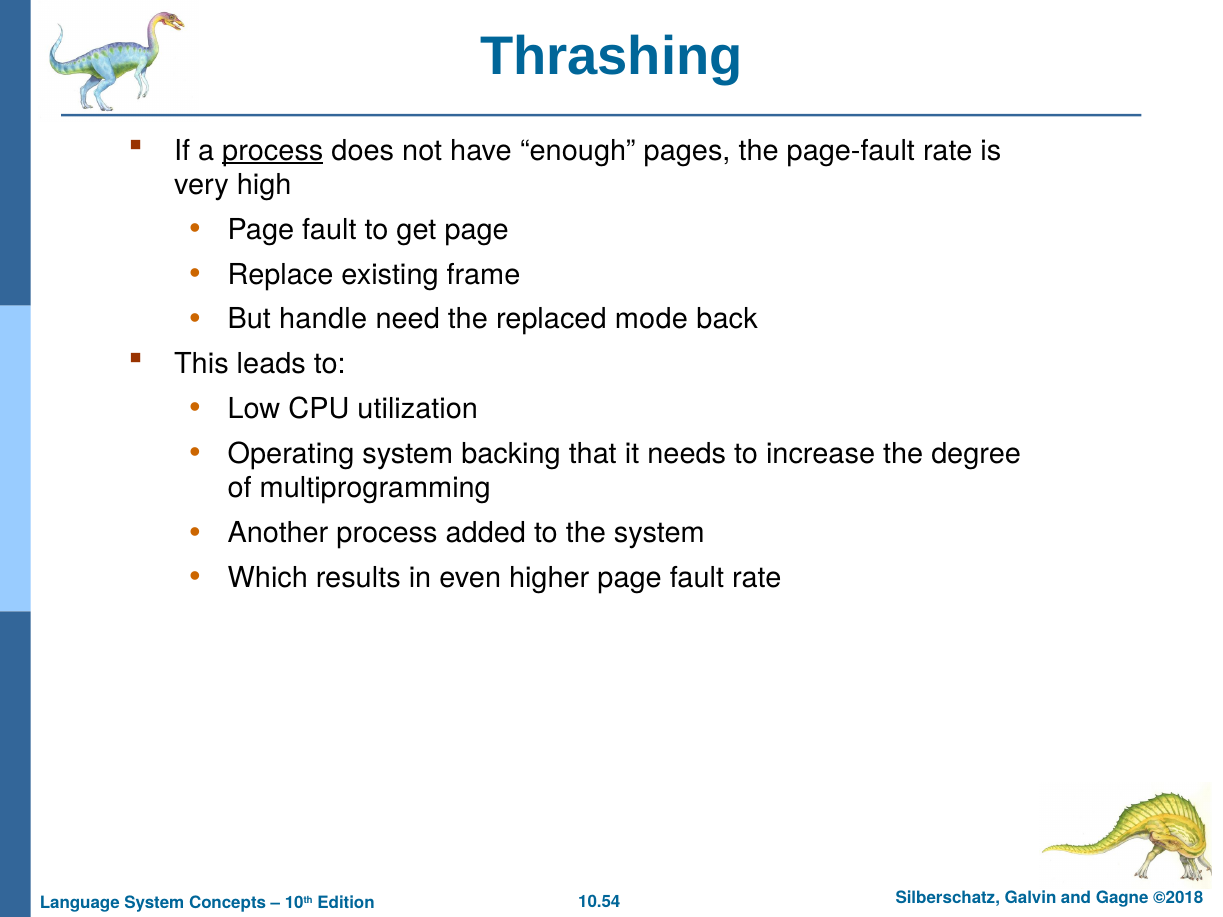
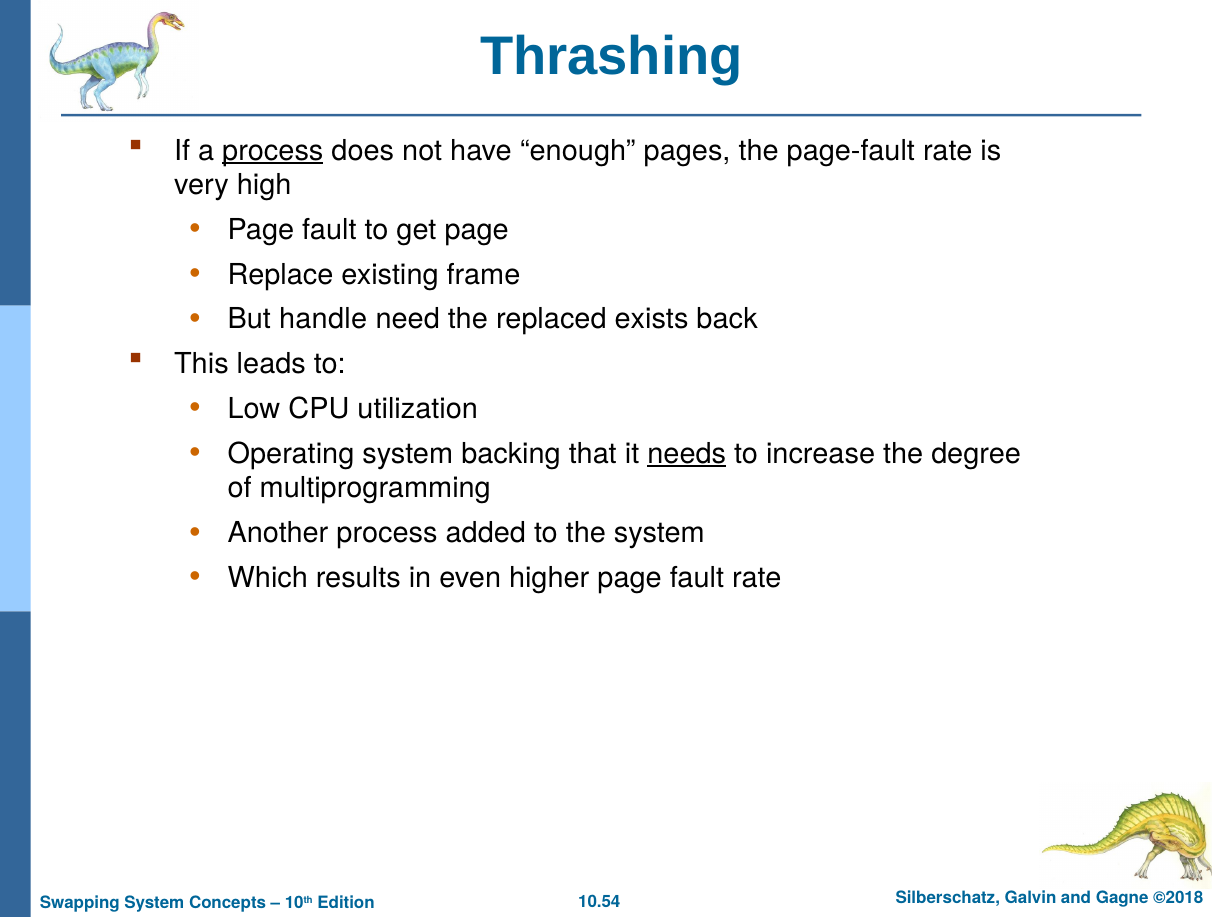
mode: mode -> exists
needs underline: none -> present
Language: Language -> Swapping
